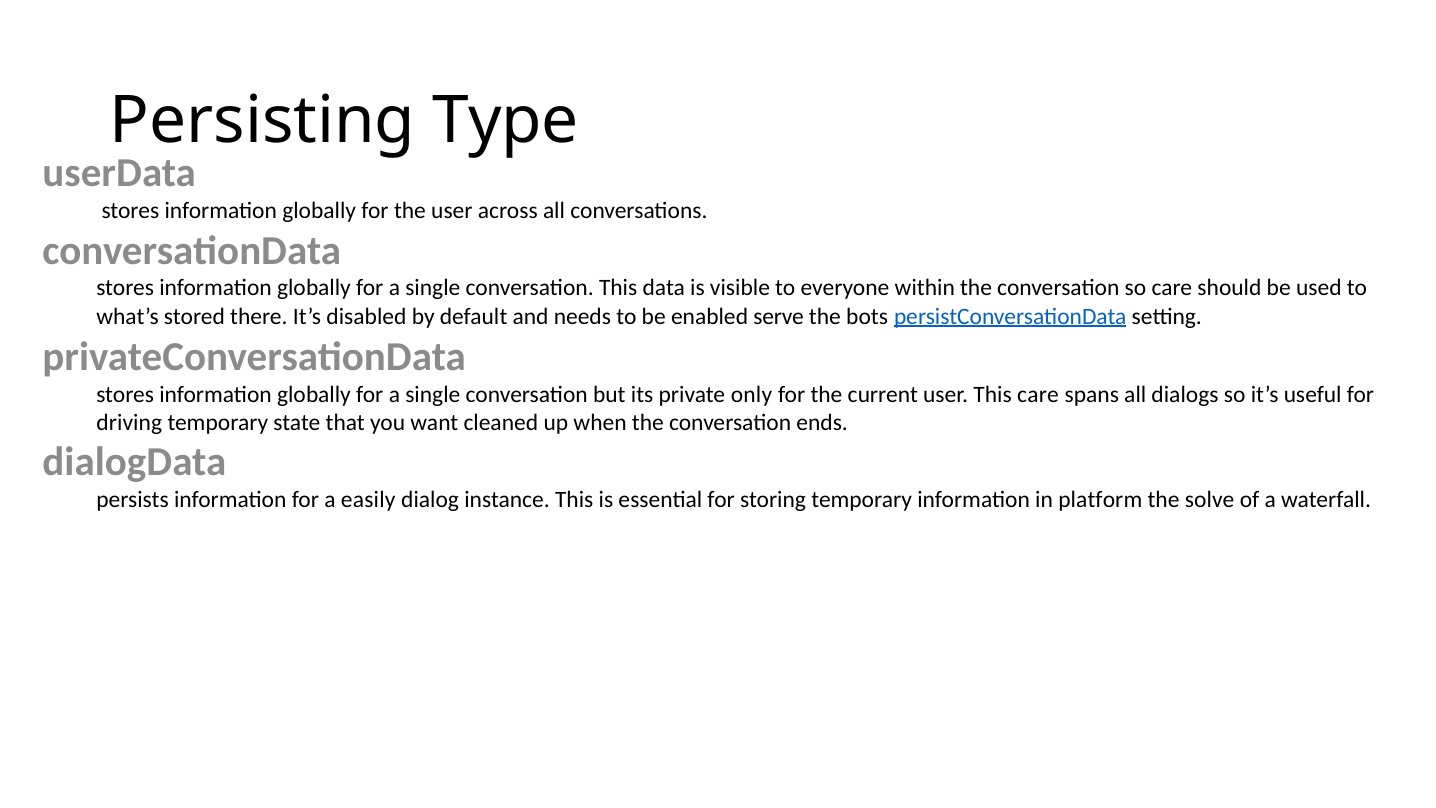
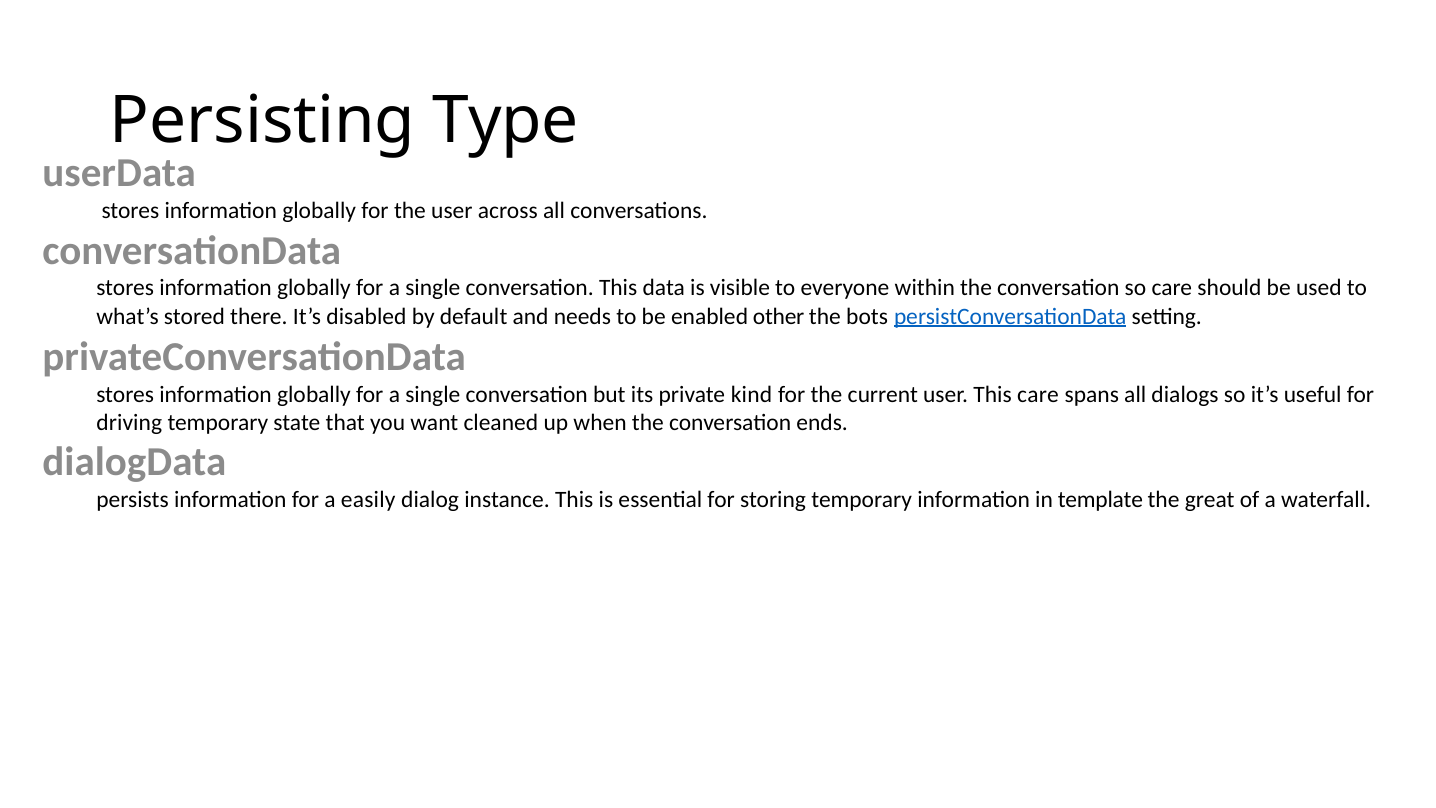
serve: serve -> other
only: only -> kind
platform: platform -> template
solve: solve -> great
